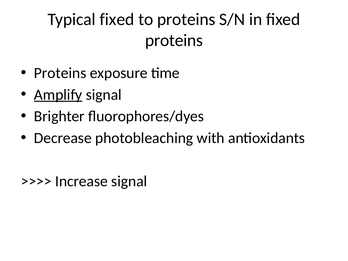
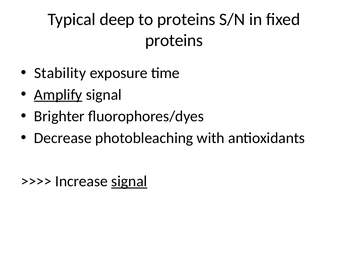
Typical fixed: fixed -> deep
Proteins at (60, 73): Proteins -> Stability
signal at (129, 181) underline: none -> present
